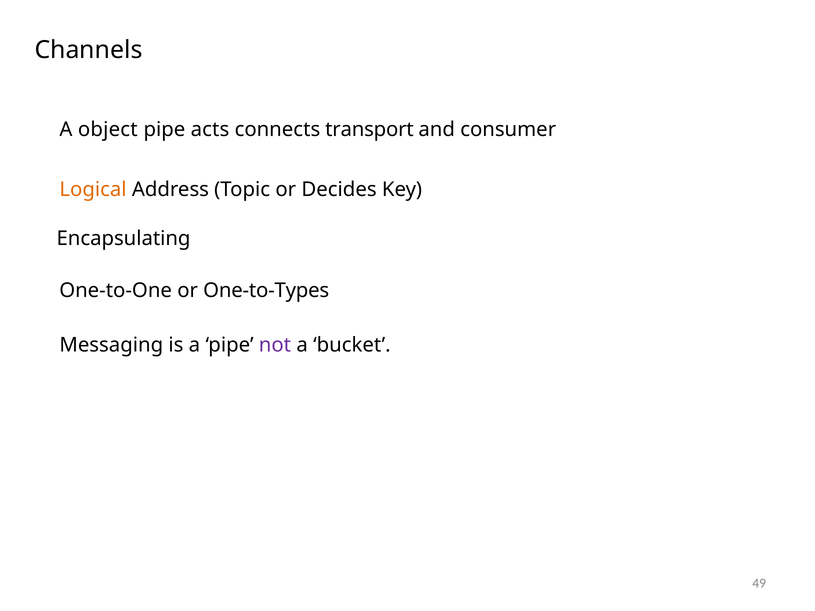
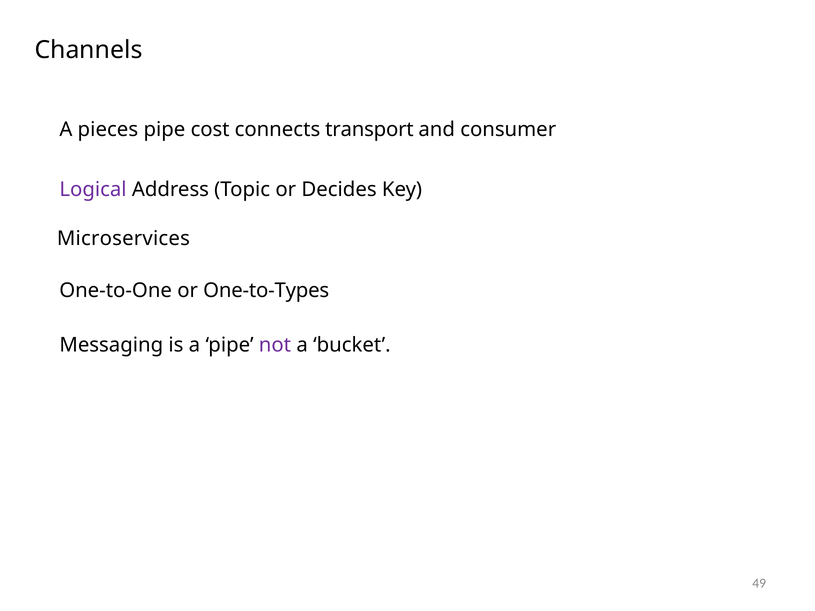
object: object -> pieces
acts: acts -> cost
Logical colour: orange -> purple
Encapsulating: Encapsulating -> Microservices
